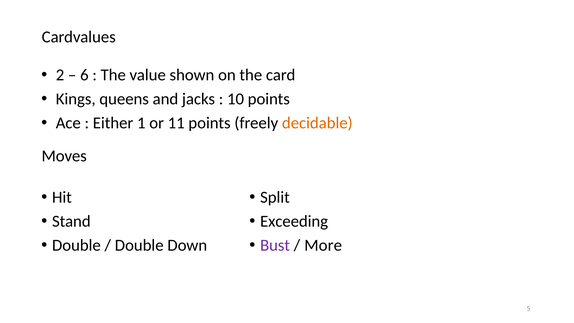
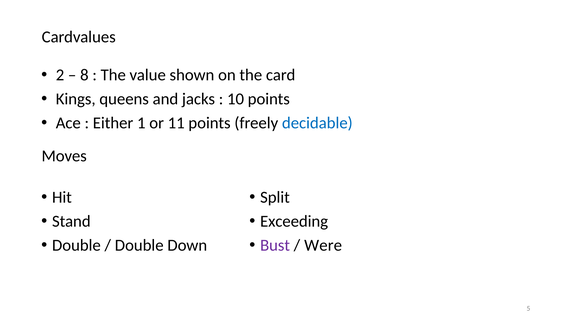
6: 6 -> 8
decidable colour: orange -> blue
More: More -> Were
